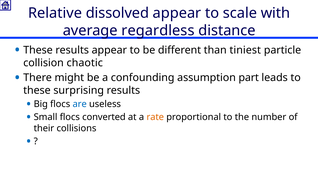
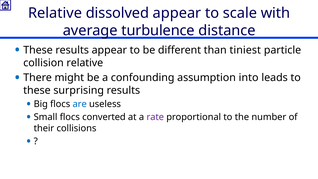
regardless: regardless -> turbulence
collision chaotic: chaotic -> relative
part: part -> into
rate colour: orange -> purple
